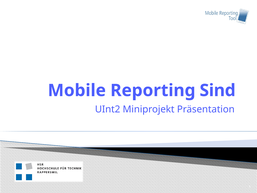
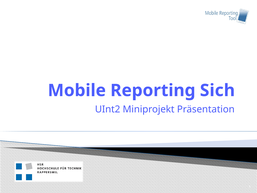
Sind: Sind -> Sich
